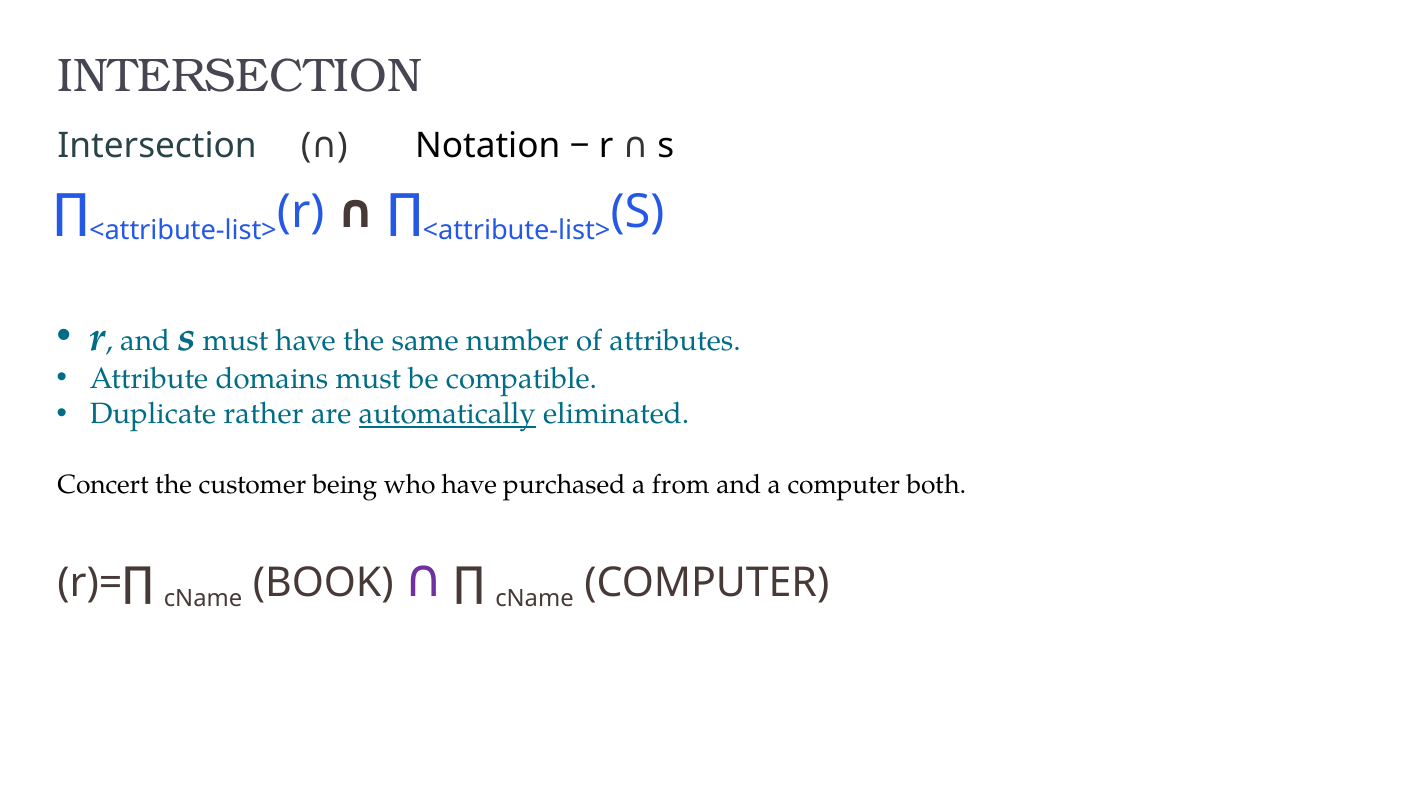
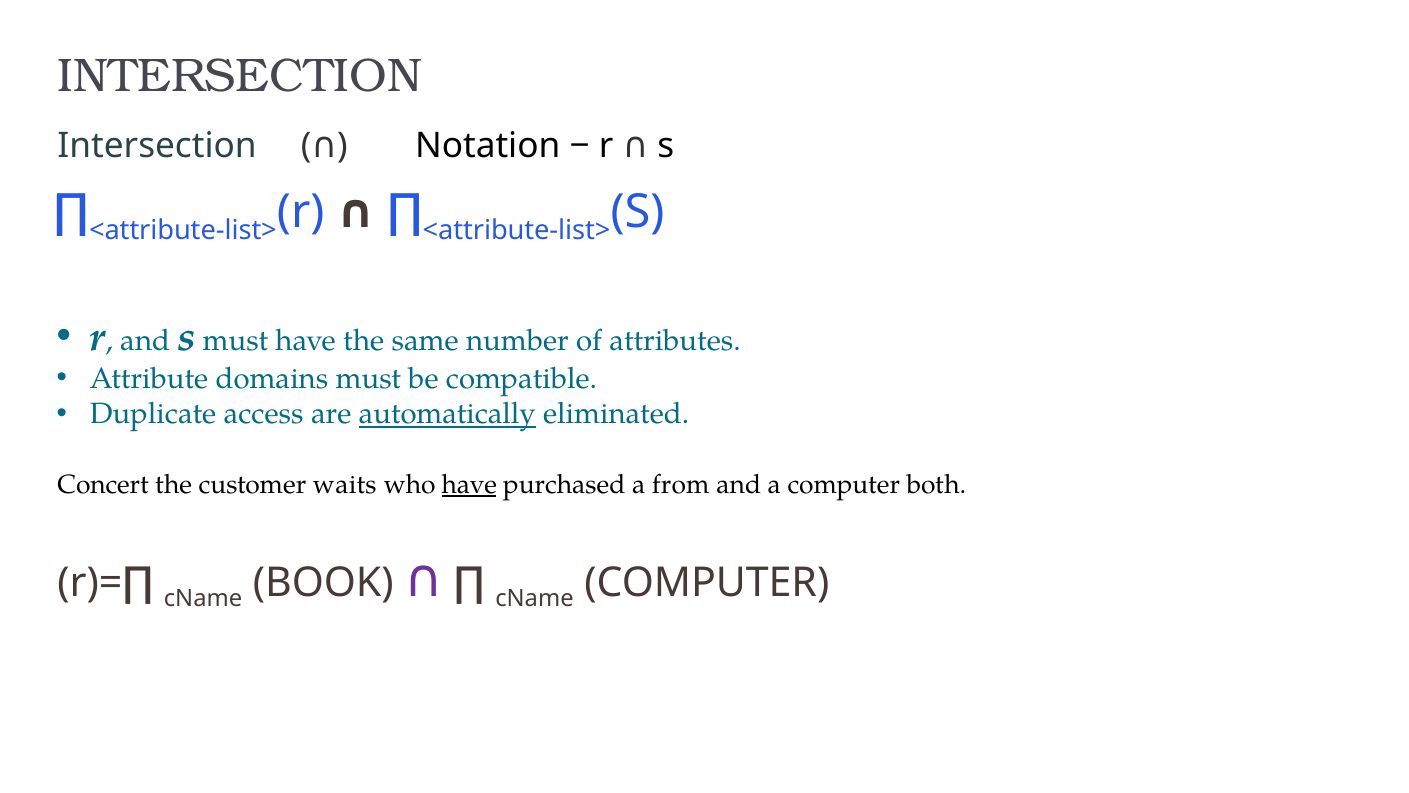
rather: rather -> access
being: being -> waits
have at (469, 485) underline: none -> present
